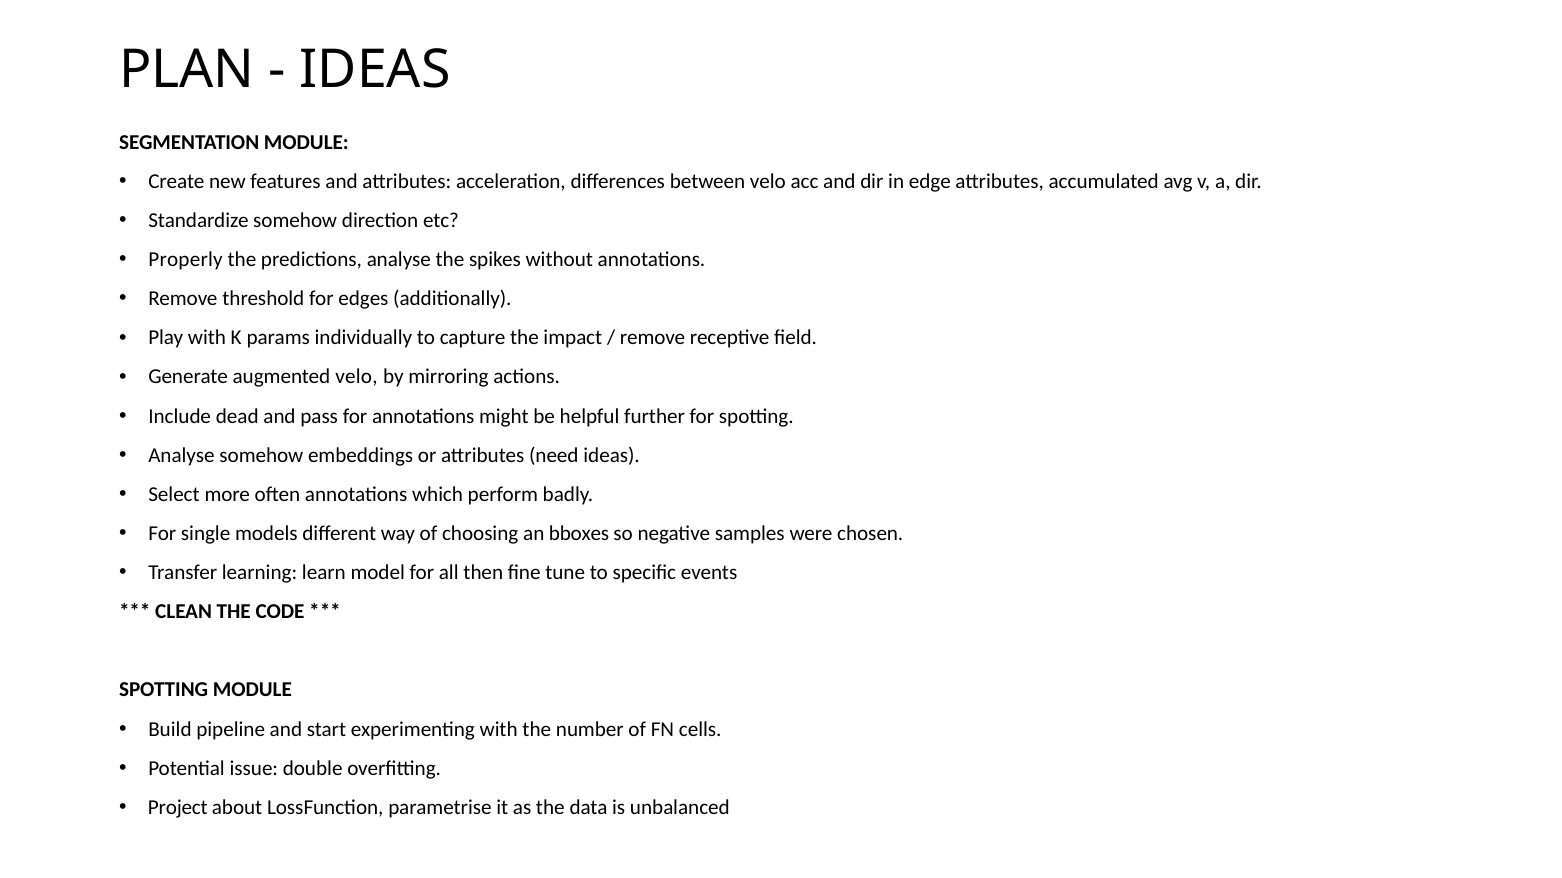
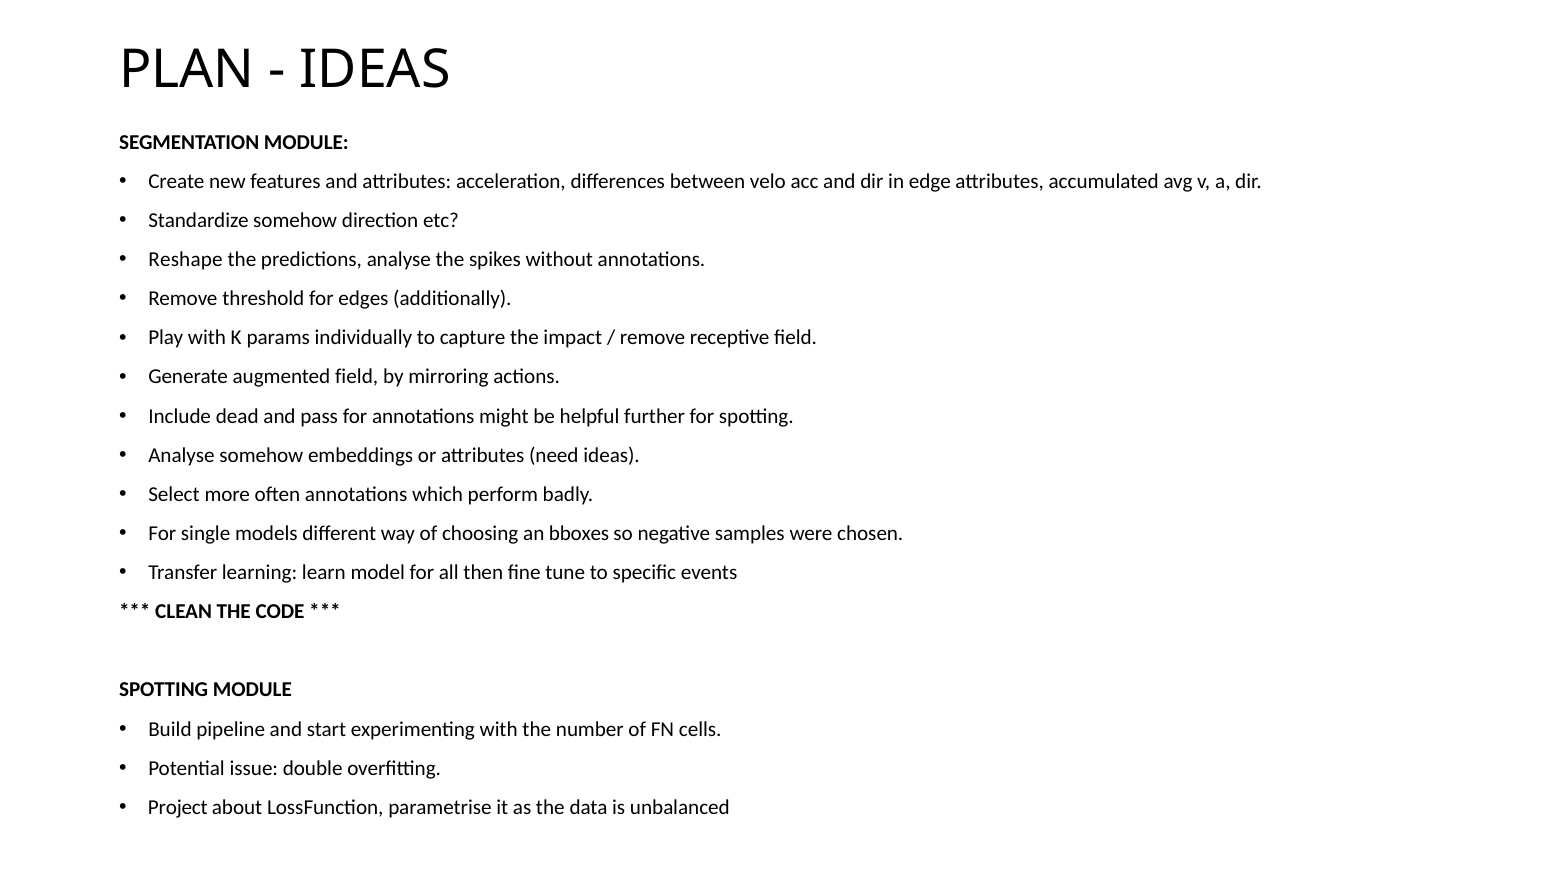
Properly: Properly -> Reshape
augmented velo: velo -> field
